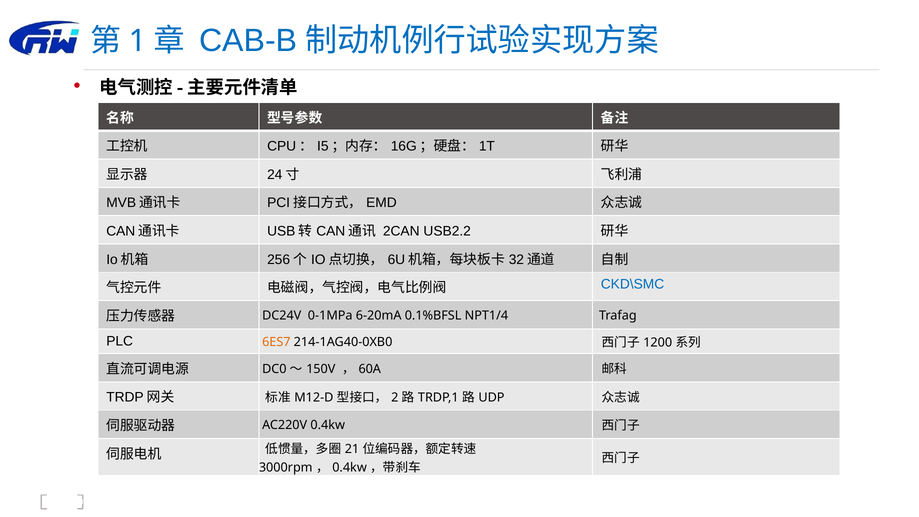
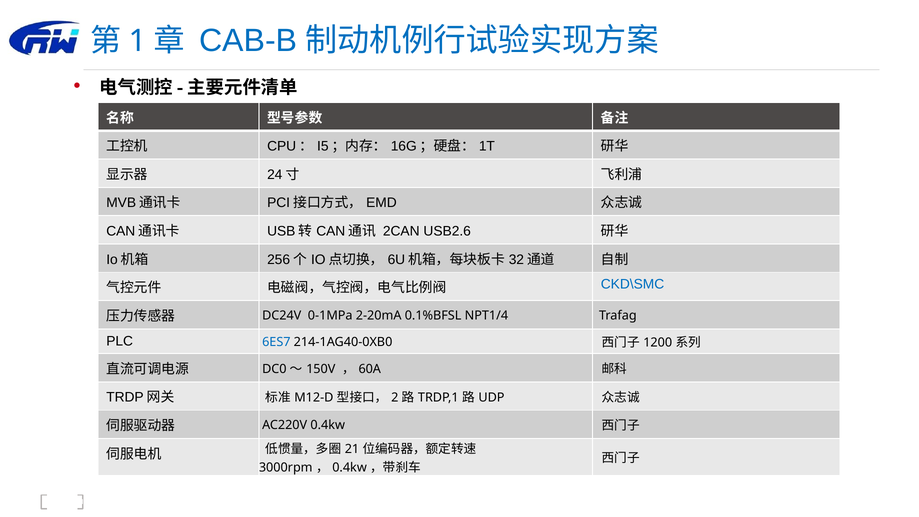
USB2.2: USB2.2 -> USB2.6
6-20mA: 6-20mA -> 2-20mA
6ES7 colour: orange -> blue
